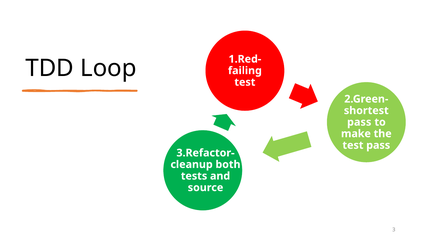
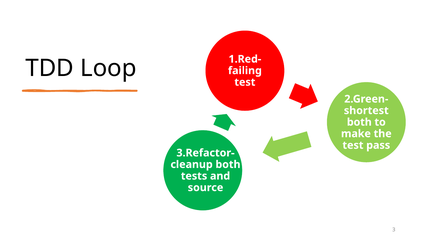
pass at (359, 122): pass -> both
